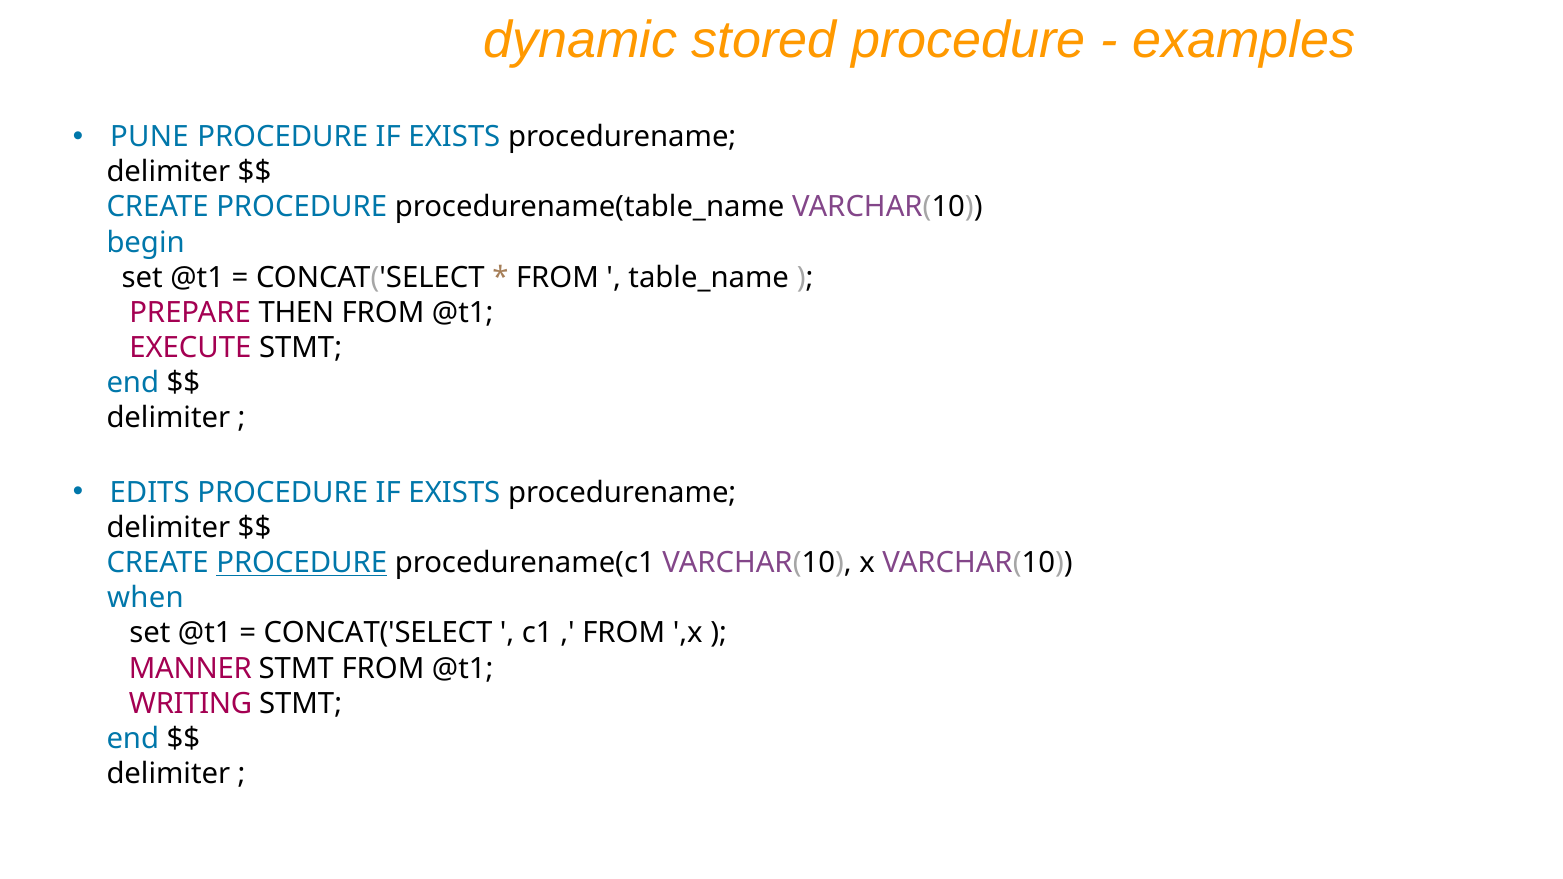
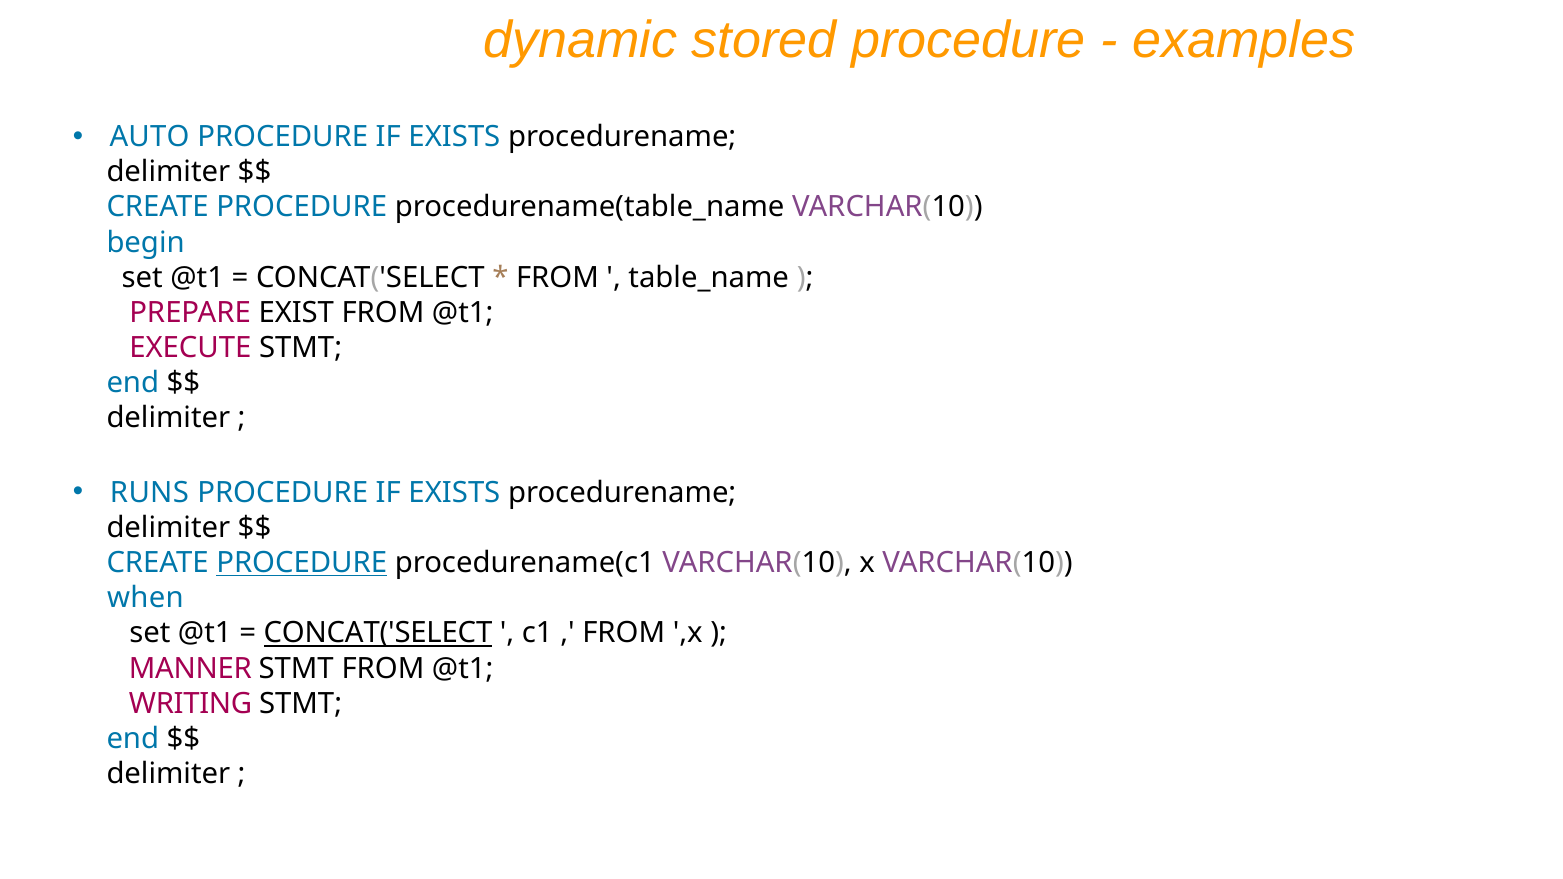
PUNE: PUNE -> AUTO
THEN: THEN -> EXIST
EDITS: EDITS -> RUNS
CONCAT('SELECT at (378, 633) underline: none -> present
